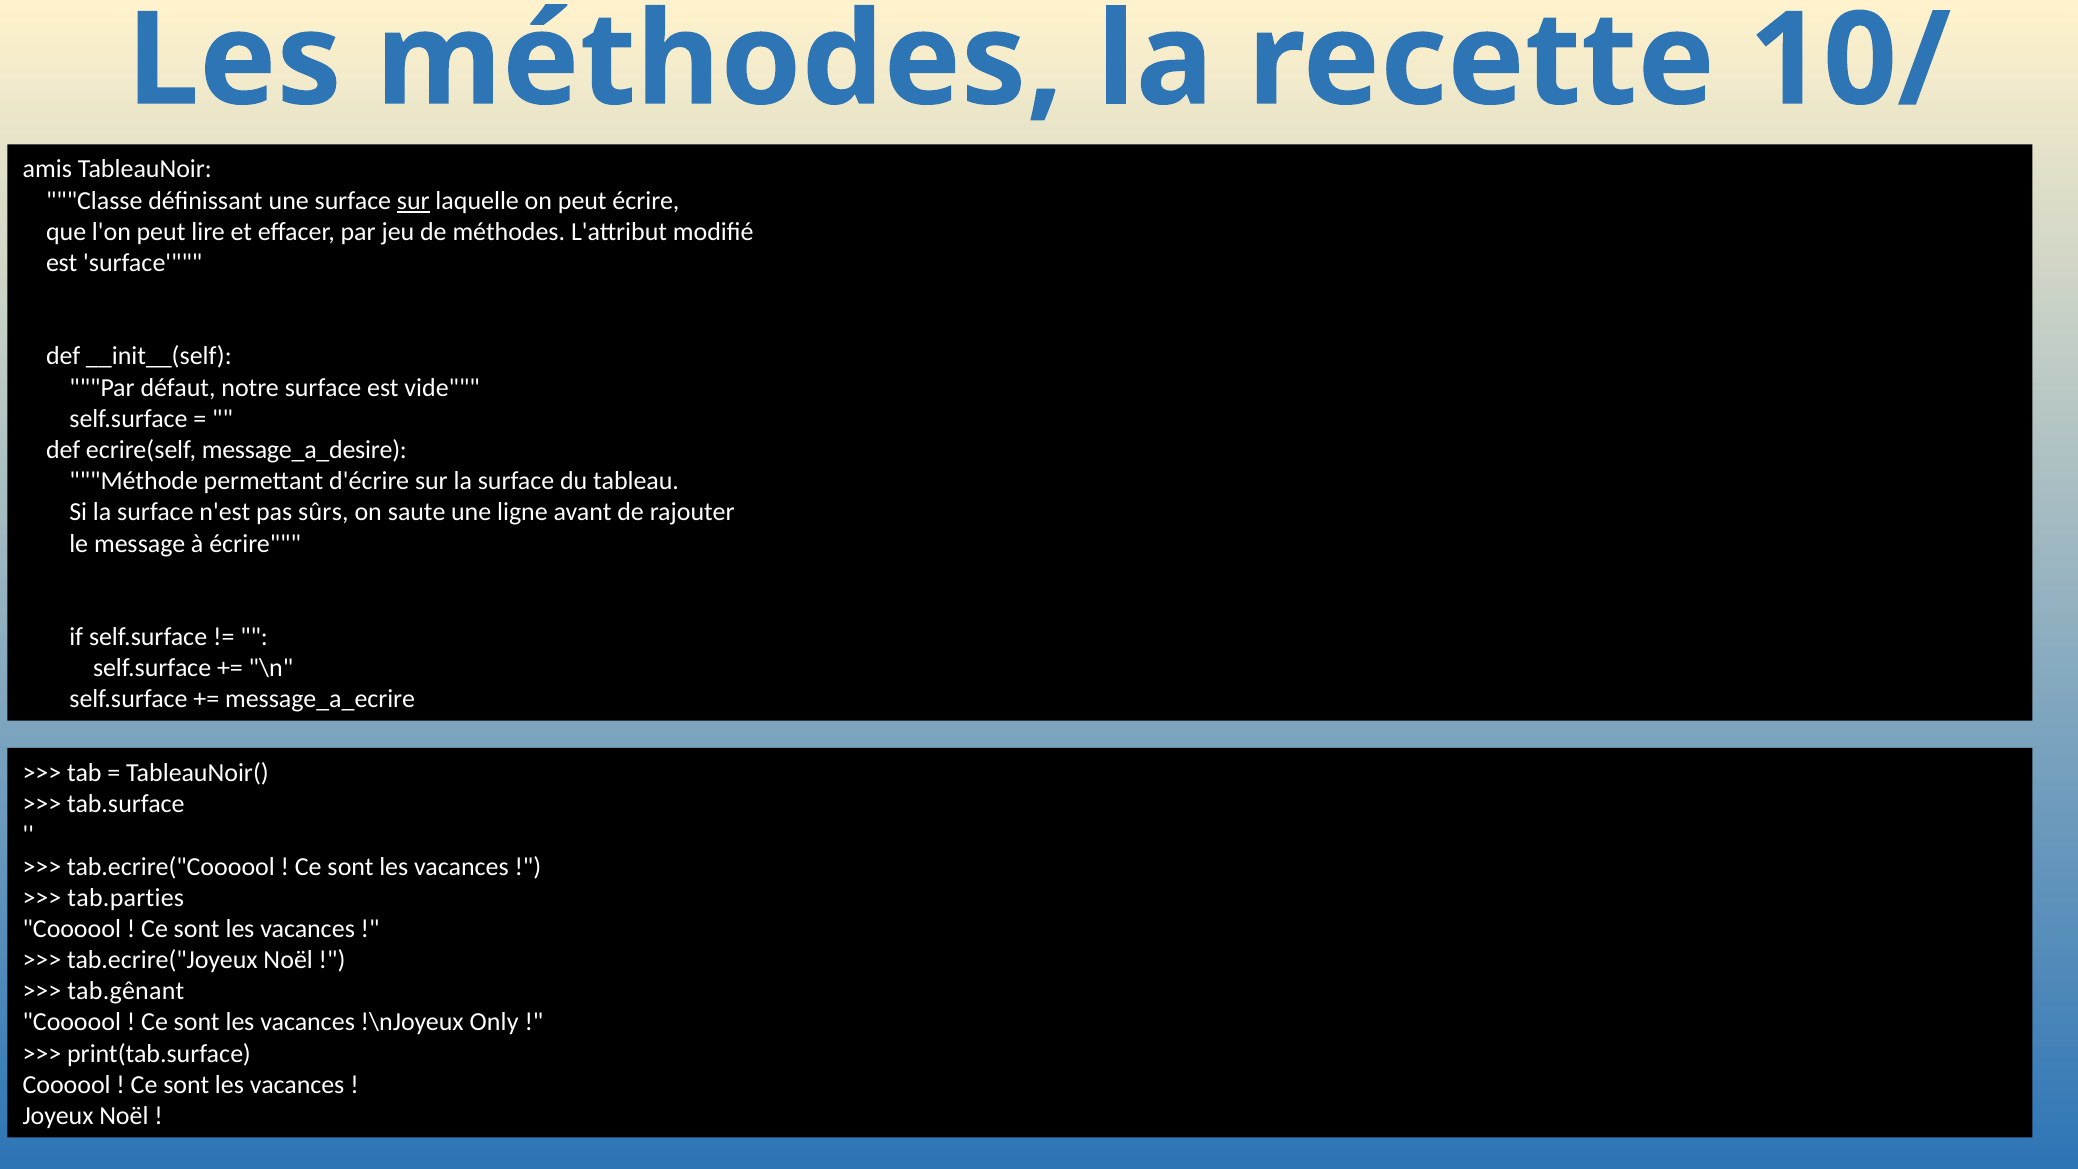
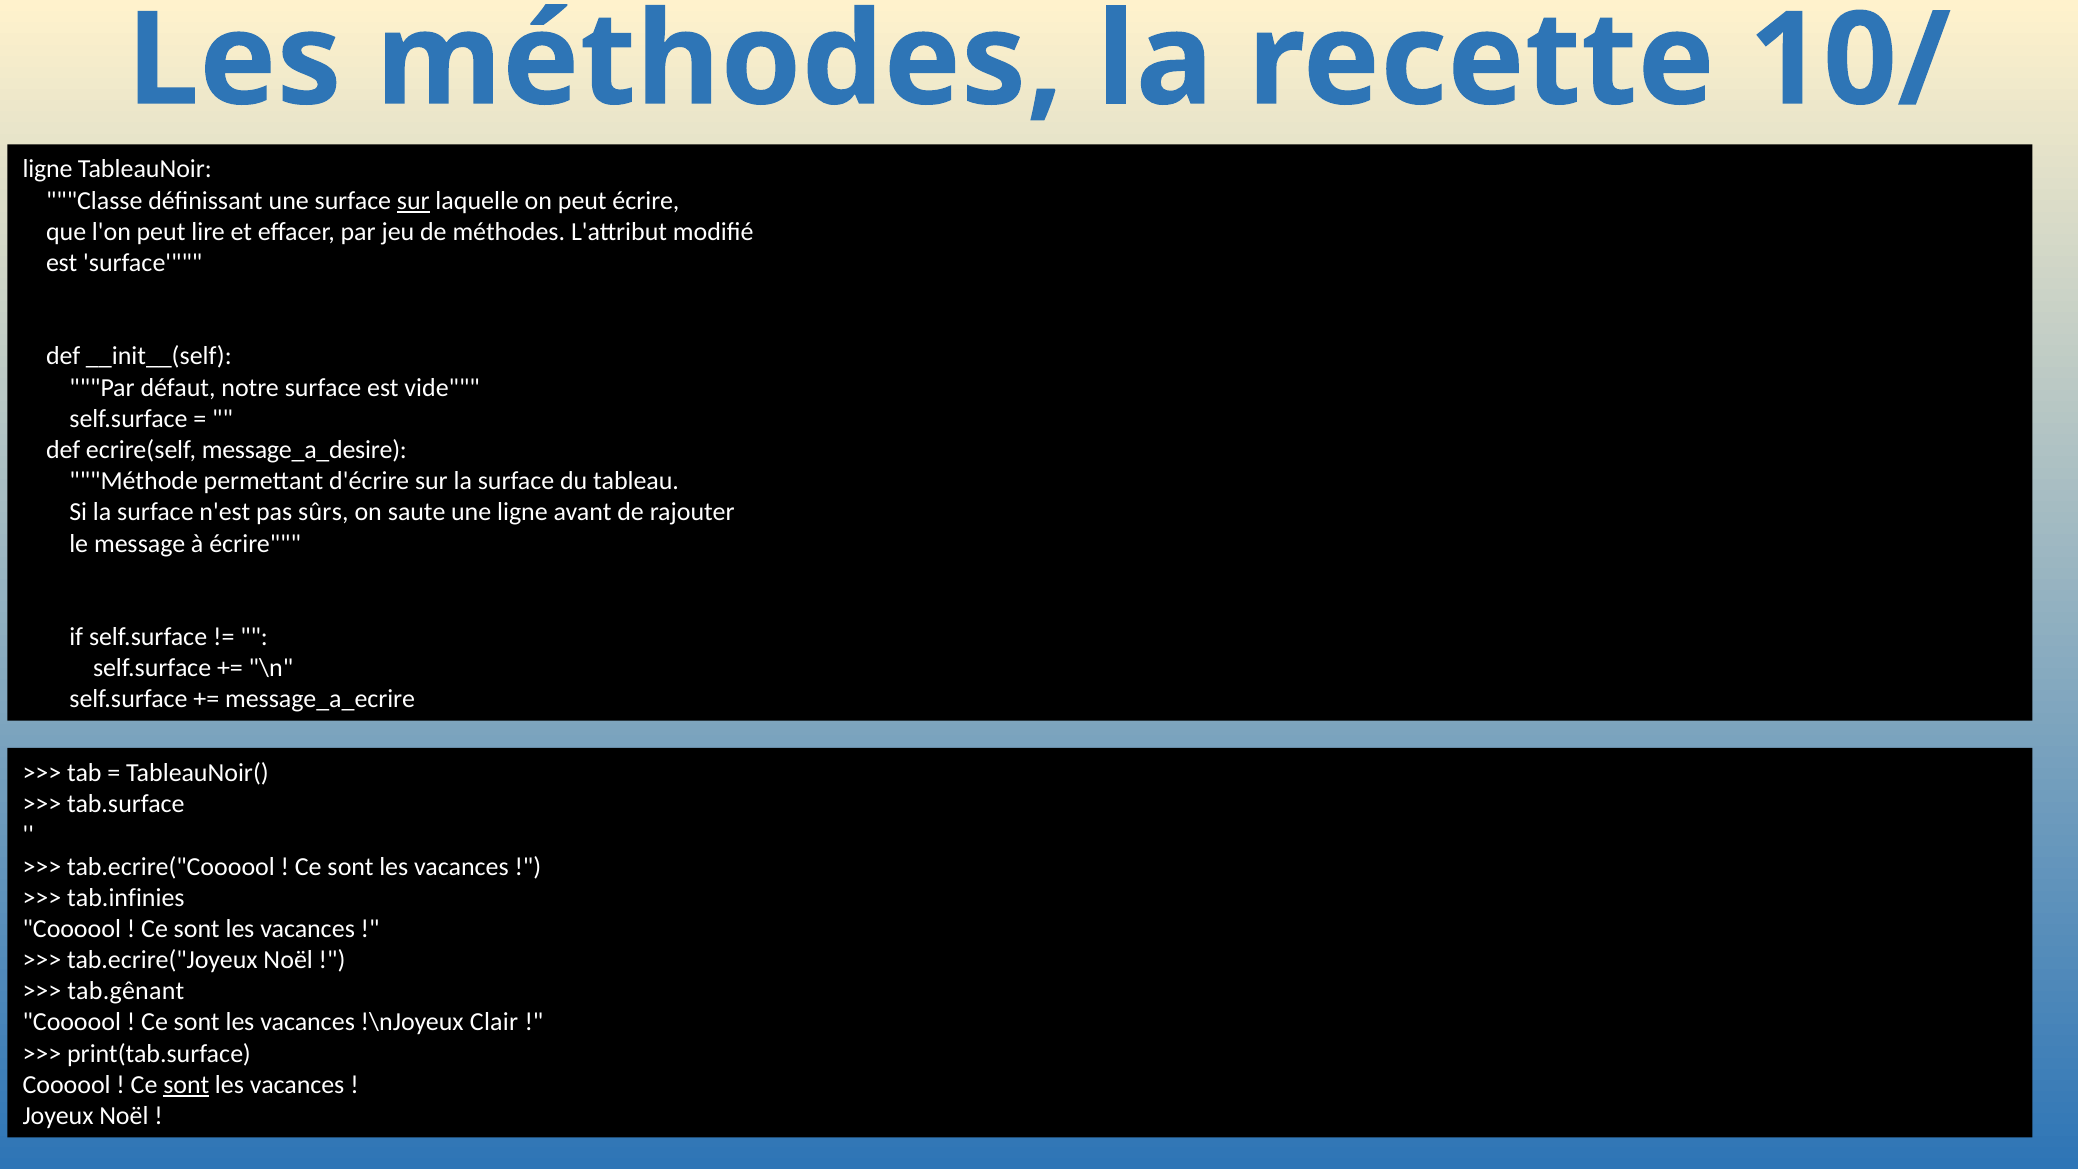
amis at (47, 169): amis -> ligne
tab.parties: tab.parties -> tab.infinies
Only: Only -> Clair
sont at (186, 1085) underline: none -> present
